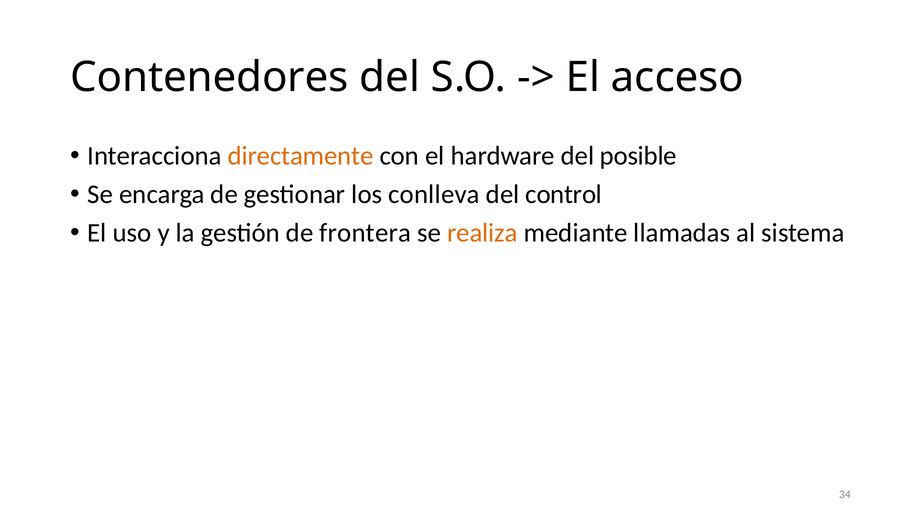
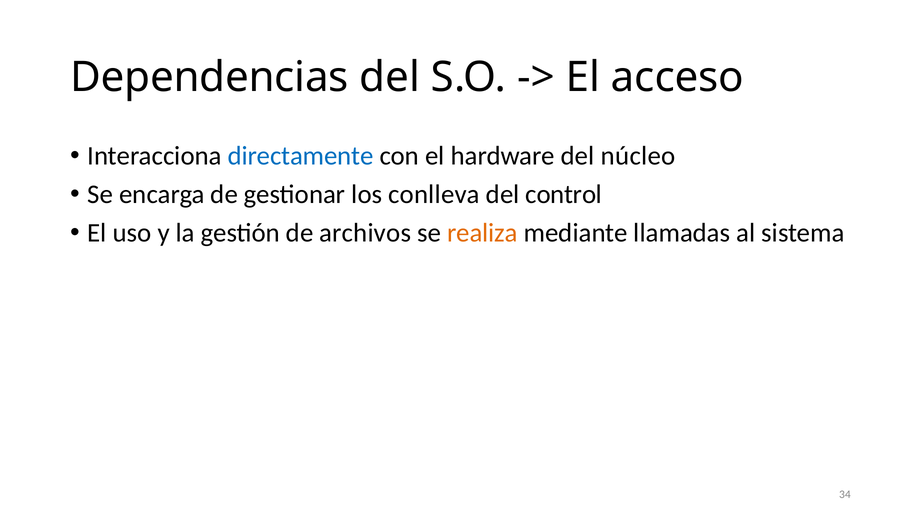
Contenedores: Contenedores -> Dependencias
directamente colour: orange -> blue
posible: posible -> núcleo
frontera: frontera -> archivos
